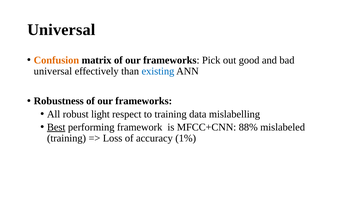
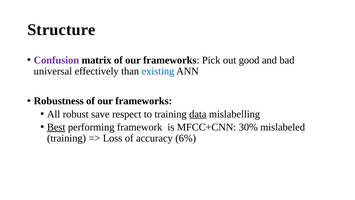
Universal at (61, 30): Universal -> Structure
Confusion colour: orange -> purple
light: light -> save
data underline: none -> present
88%: 88% -> 30%
1%: 1% -> 6%
